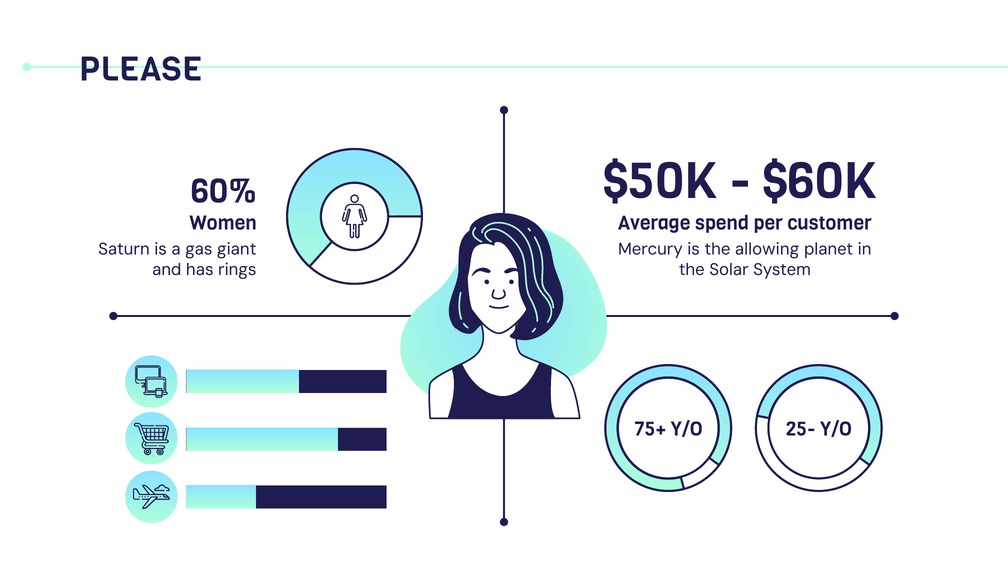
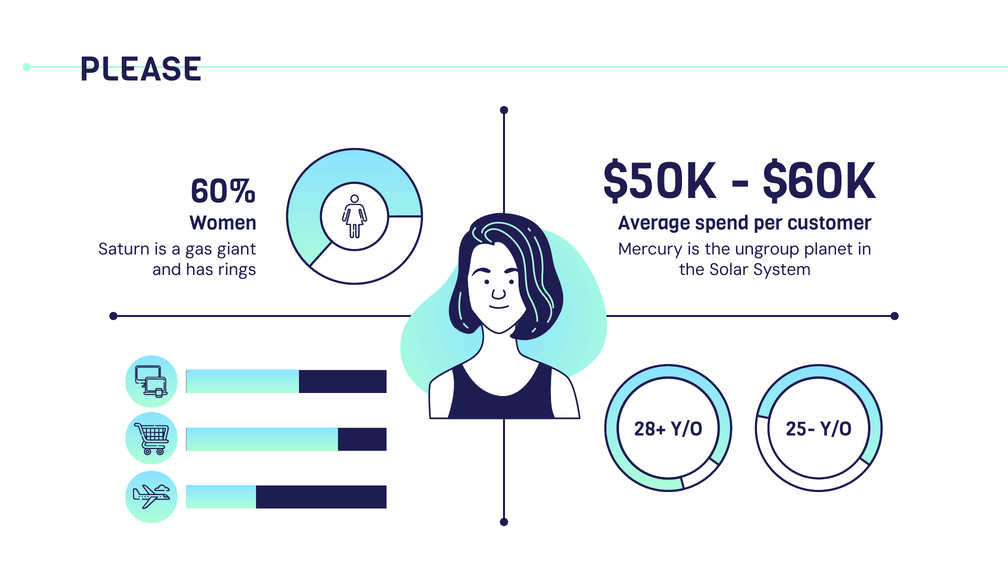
allowing: allowing -> ungroup
75+: 75+ -> 28+
